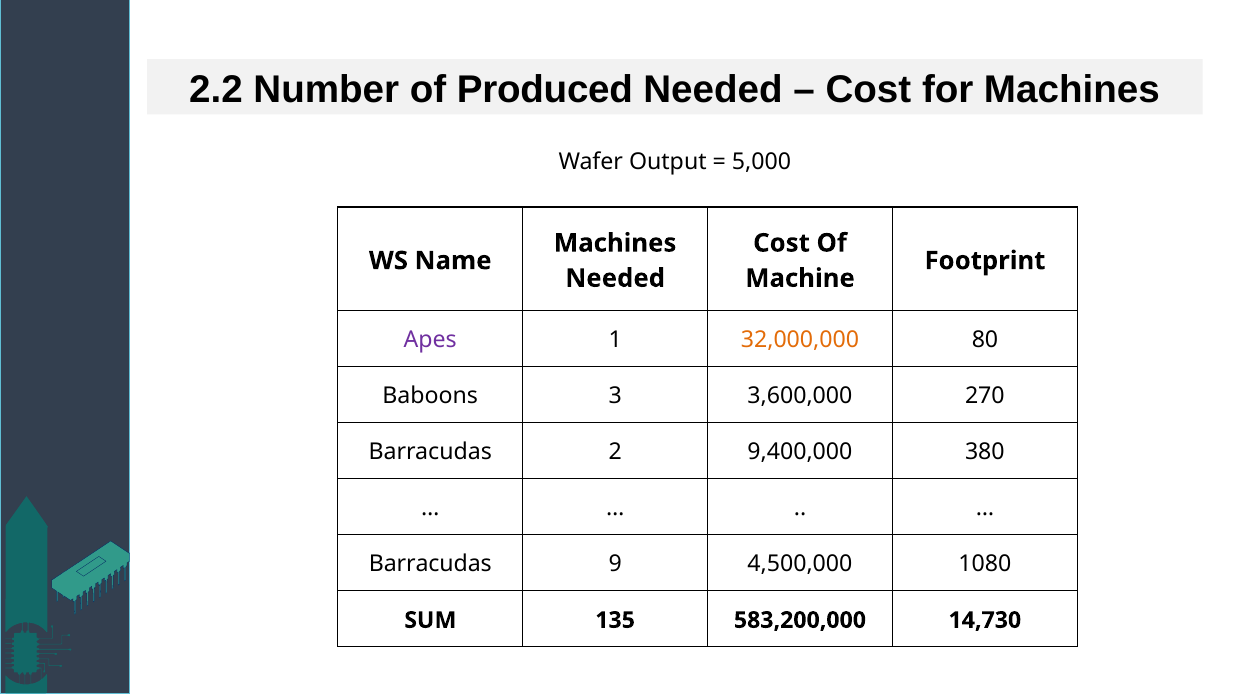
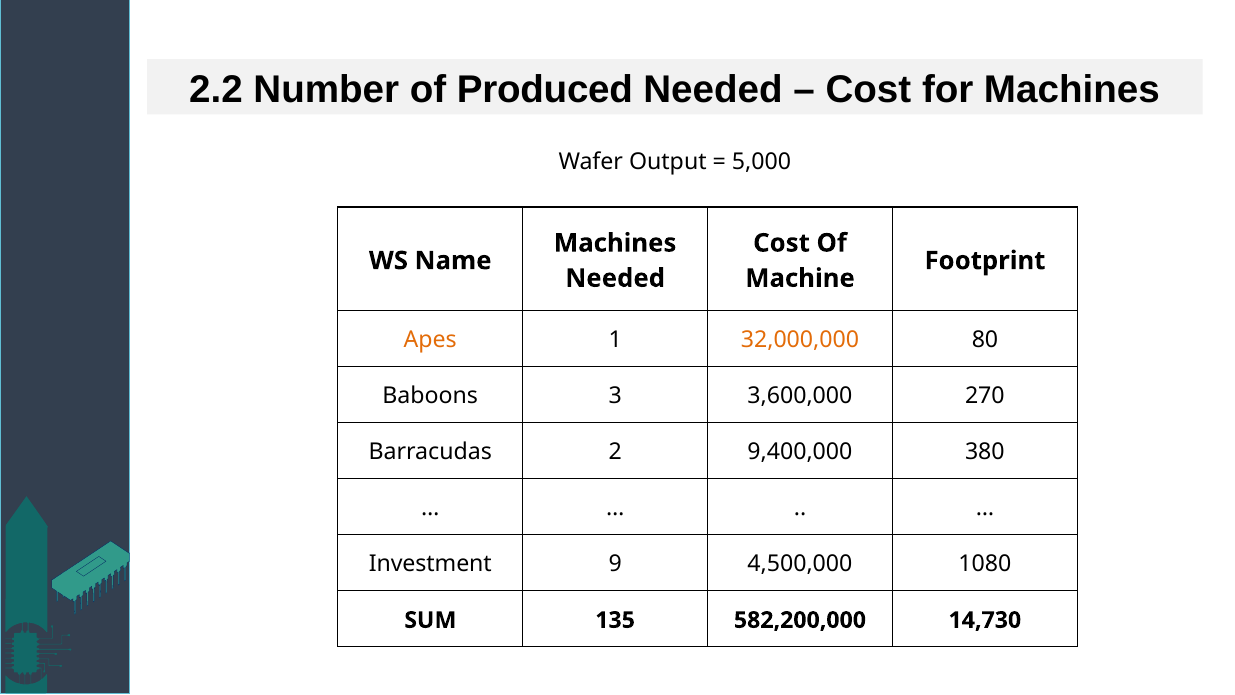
Apes colour: purple -> orange
Barracudas at (430, 564): Barracudas -> Investment
583,200,000: 583,200,000 -> 582,200,000
